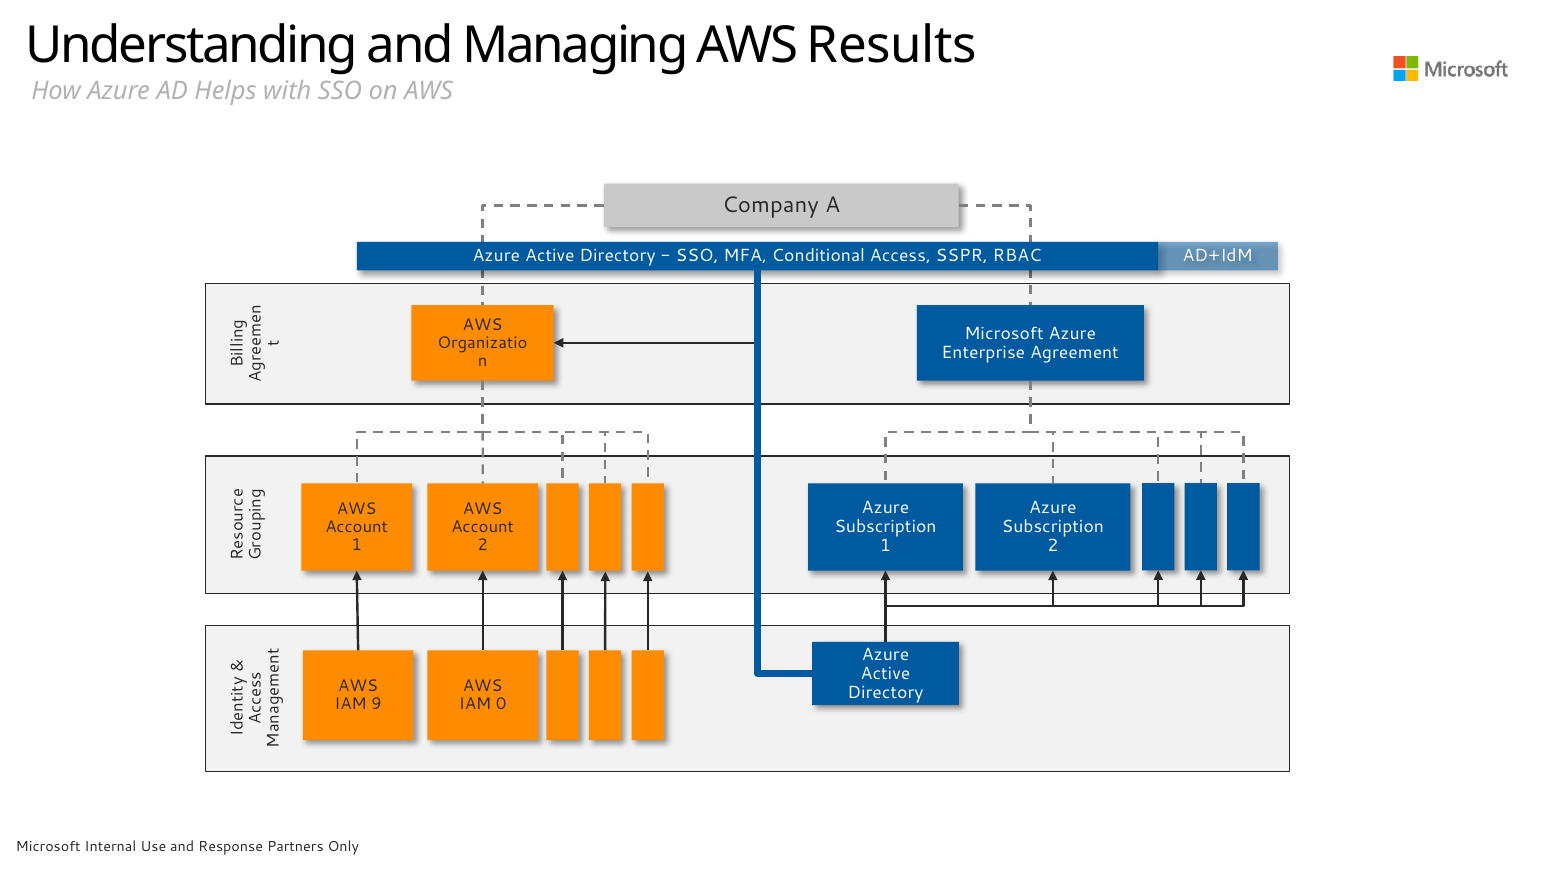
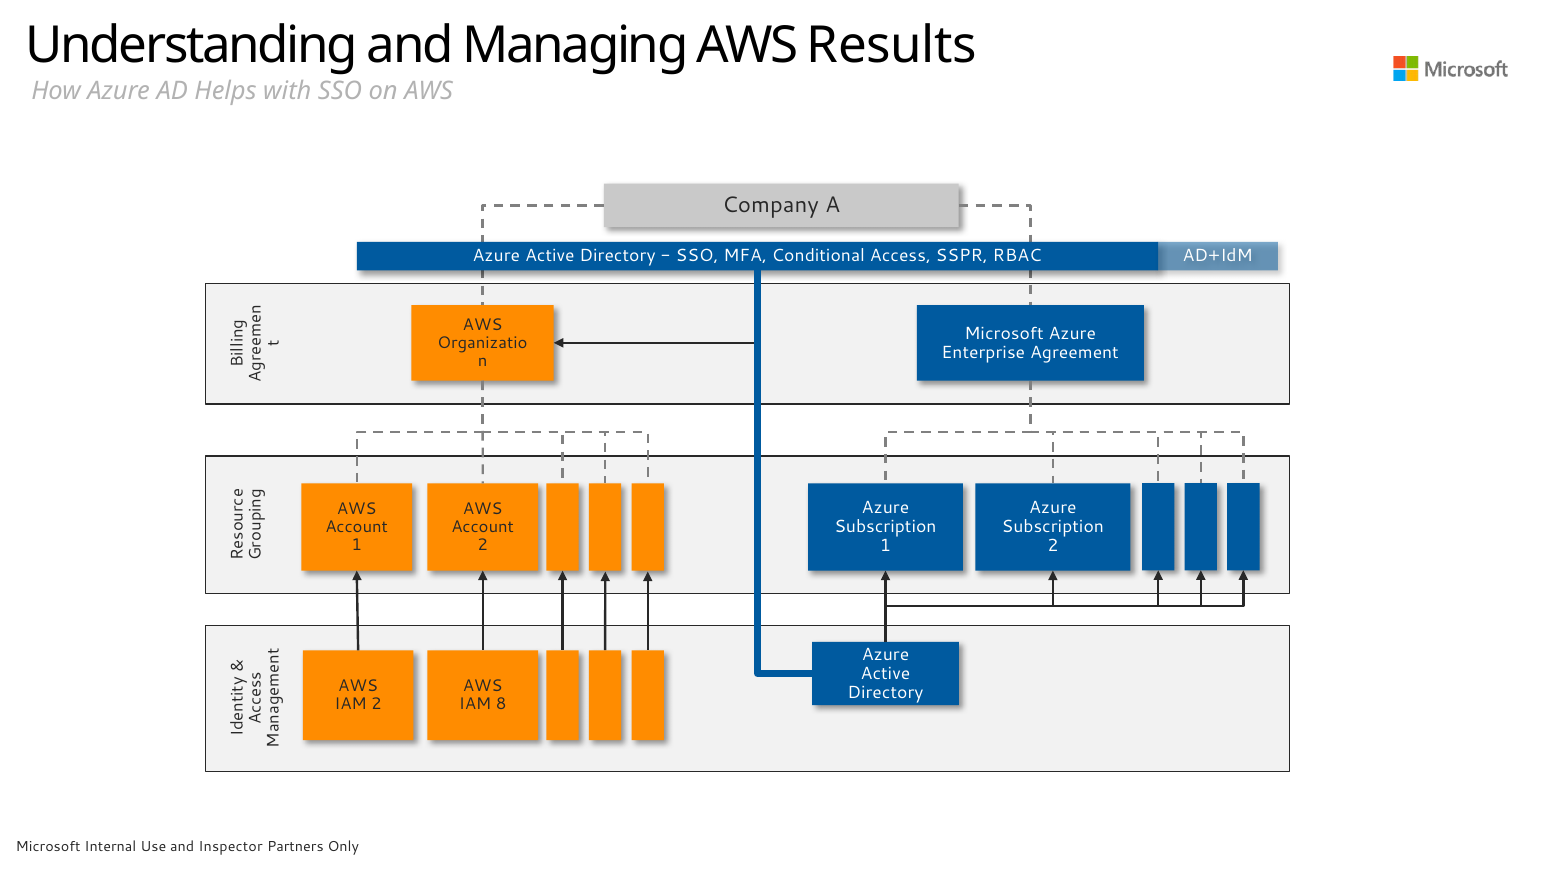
IAM 9: 9 -> 2
0: 0 -> 8
Response: Response -> Inspector
